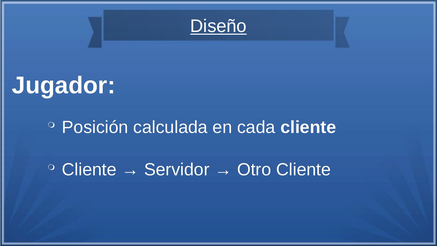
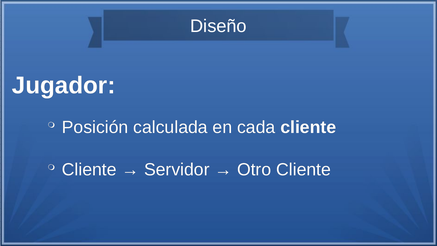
Diseño underline: present -> none
